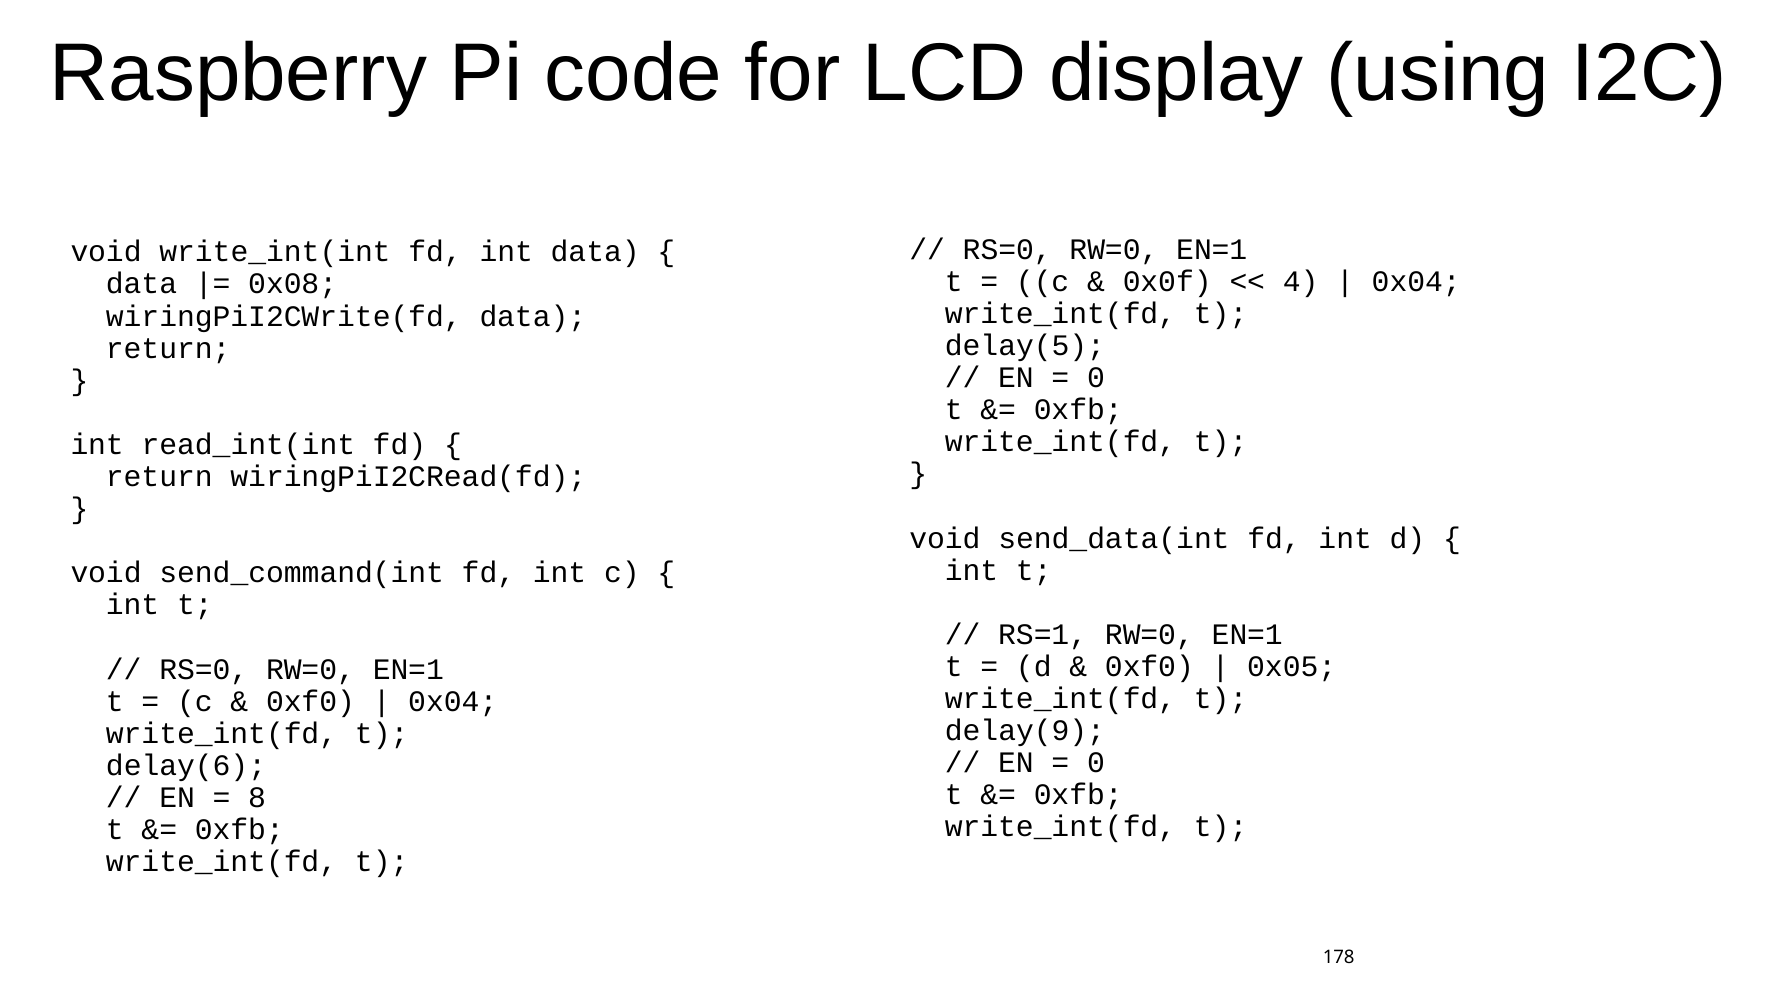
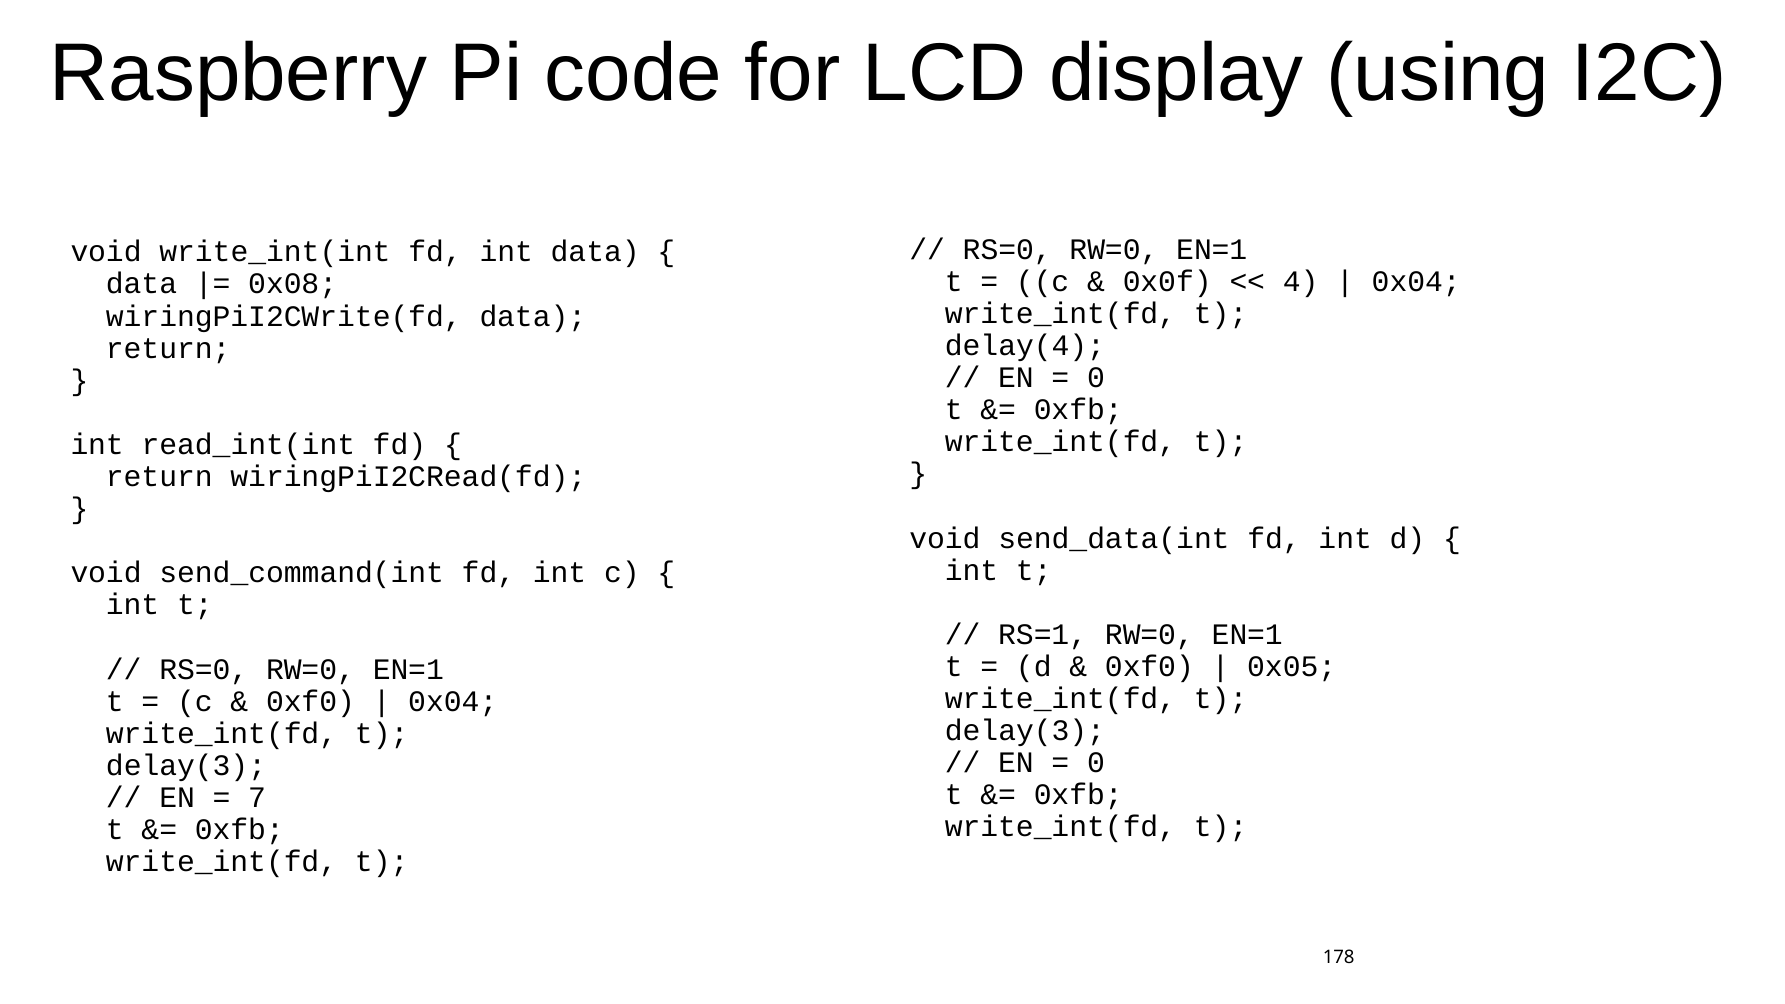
delay(5: delay(5 -> delay(4
delay(9 at (1025, 731): delay(9 -> delay(3
delay(6 at (186, 766): delay(6 -> delay(3
8: 8 -> 7
